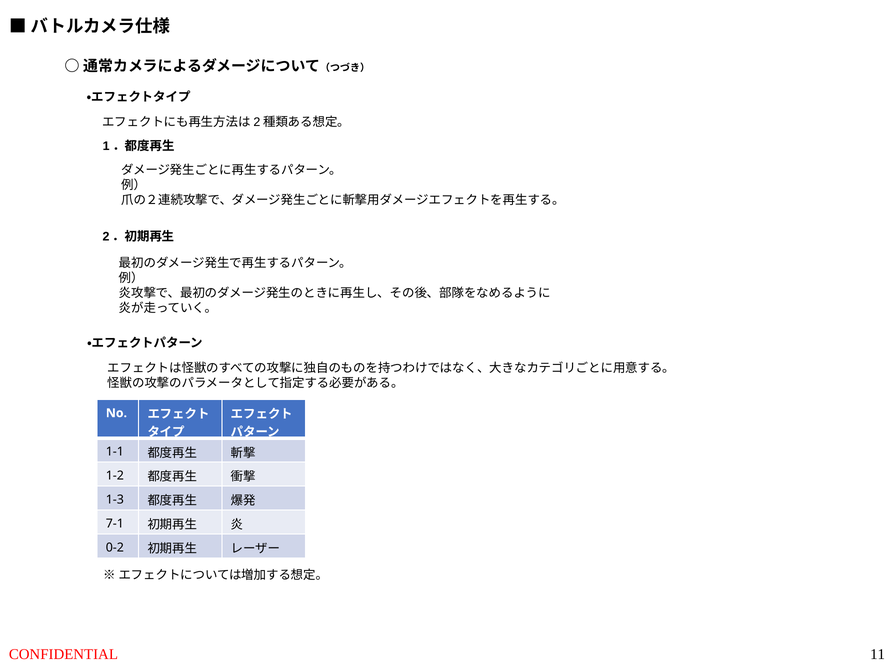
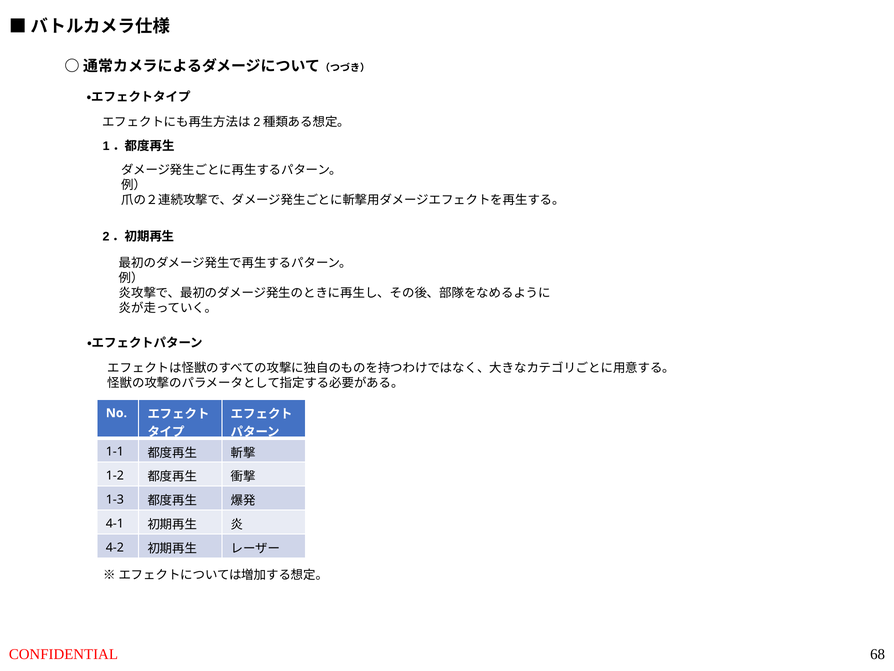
7-1: 7-1 -> 4-1
0-2: 0-2 -> 4-2
11: 11 -> 68
